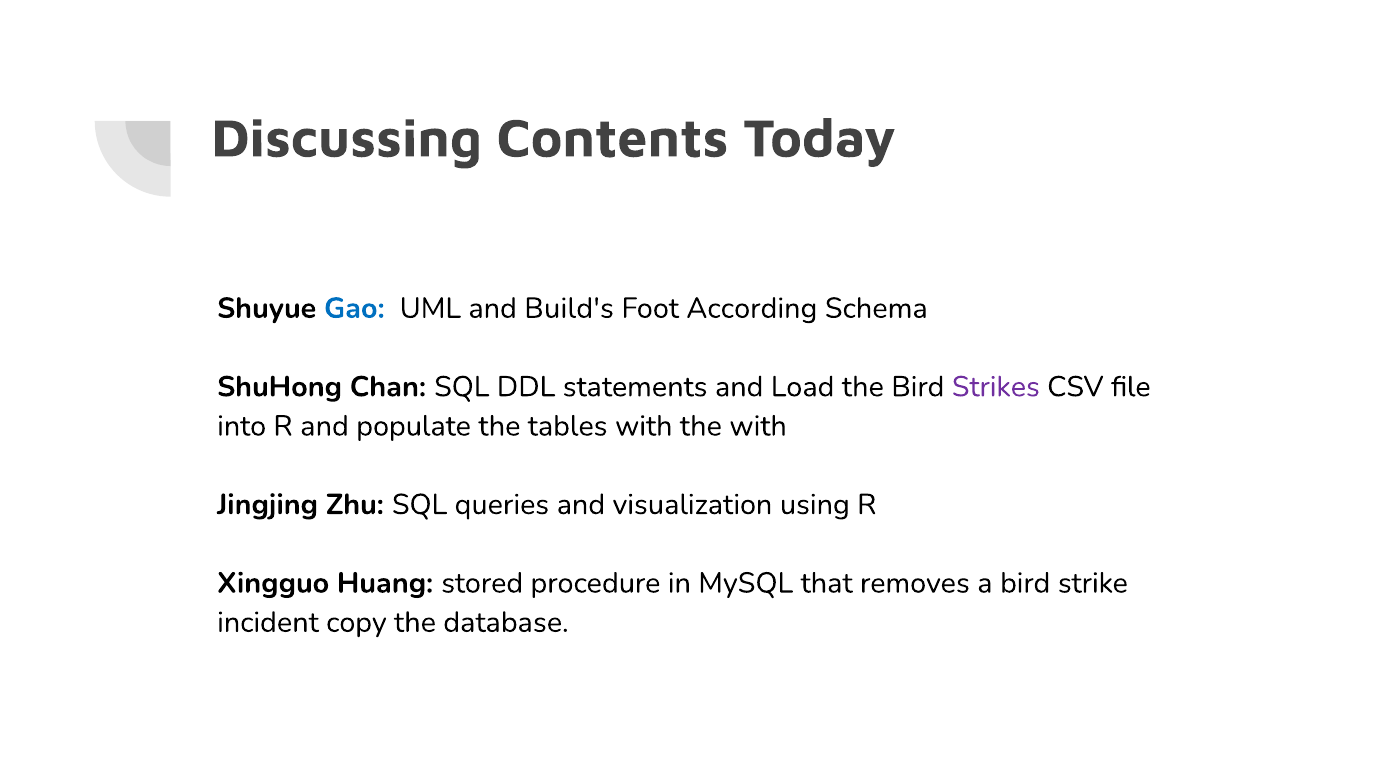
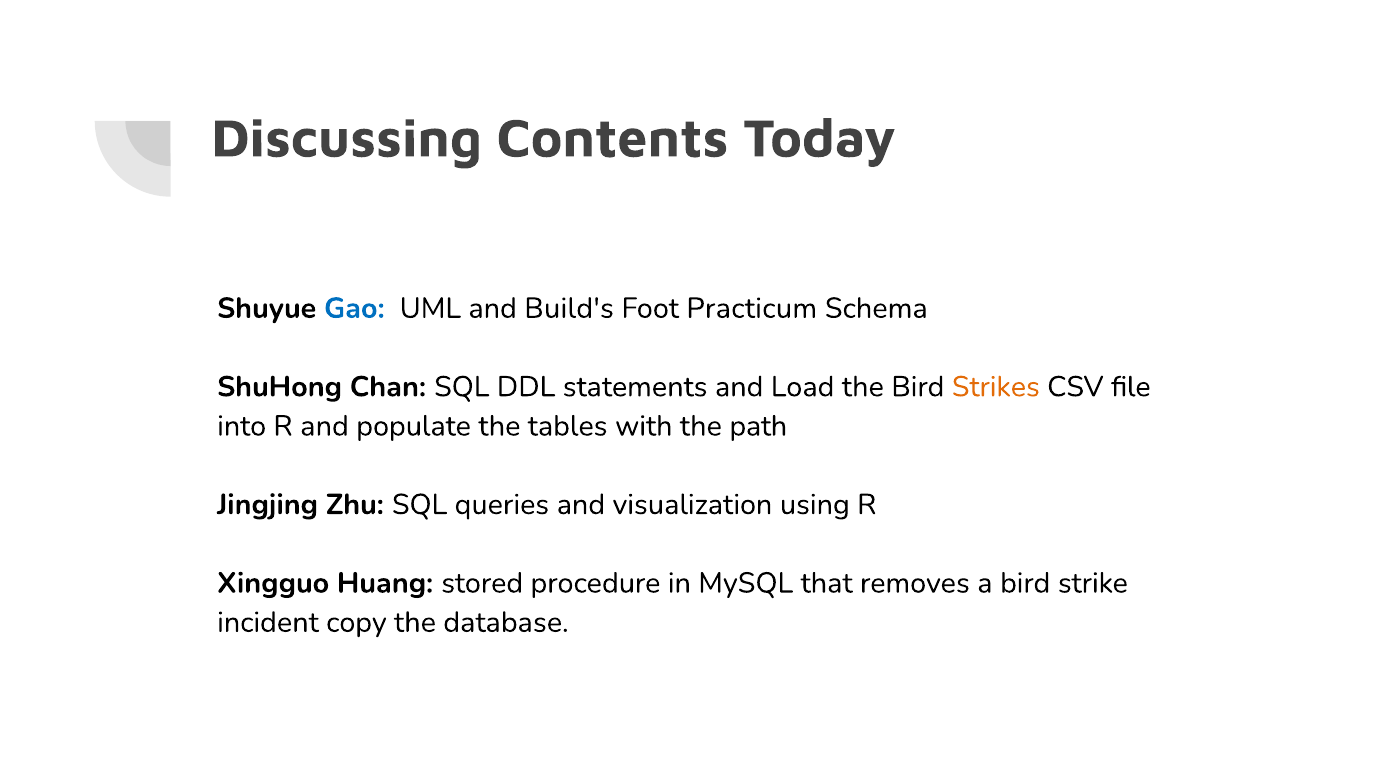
According: According -> Practicum
Strikes colour: purple -> orange
the with: with -> path
